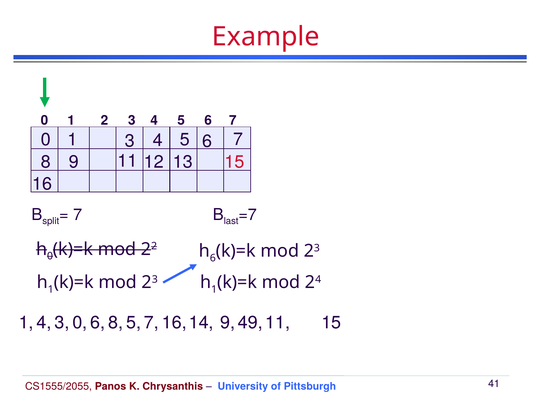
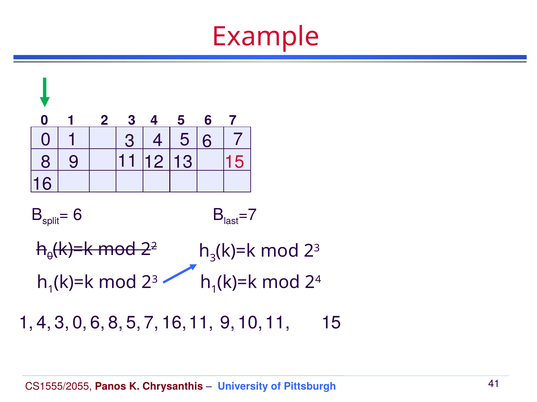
7 at (78, 215): 7 -> 6
6 at (213, 258): 6 -> 3
14 at (201, 323): 14 -> 11
49: 49 -> 10
